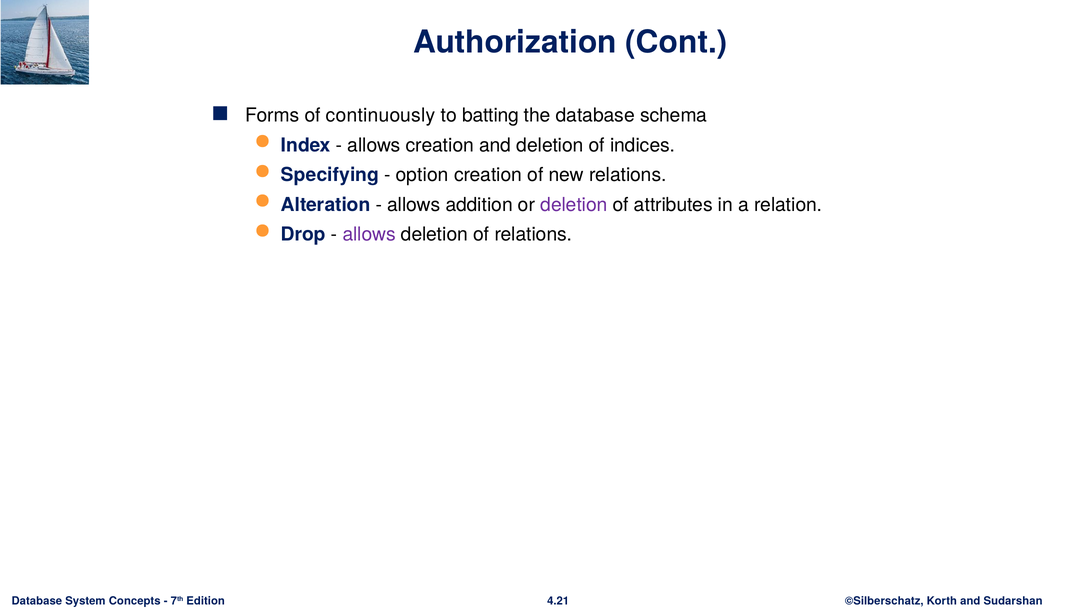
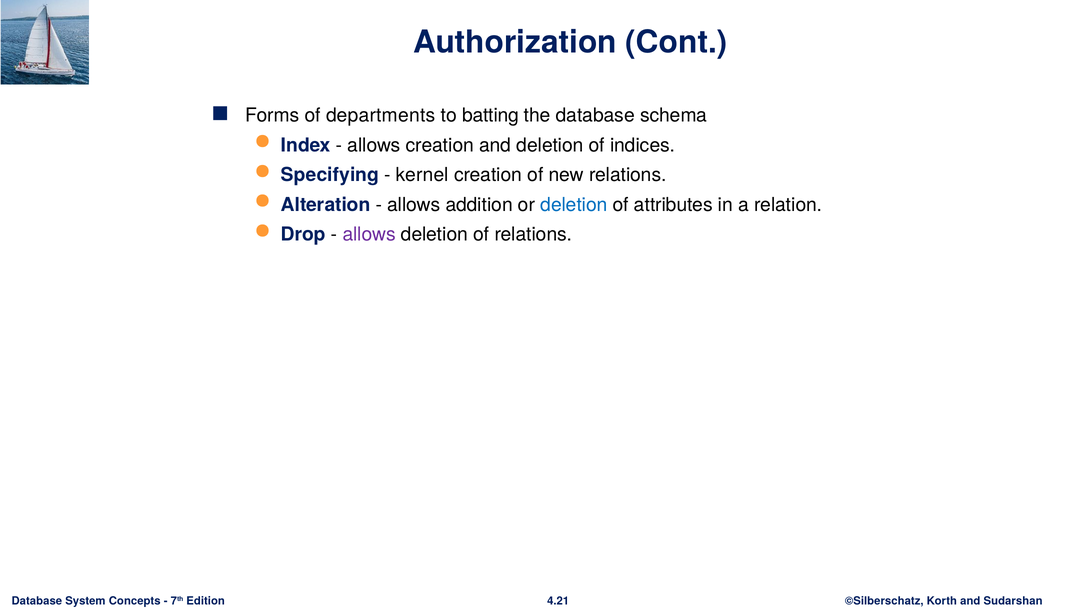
continuously: continuously -> departments
option: option -> kernel
deletion at (574, 205) colour: purple -> blue
